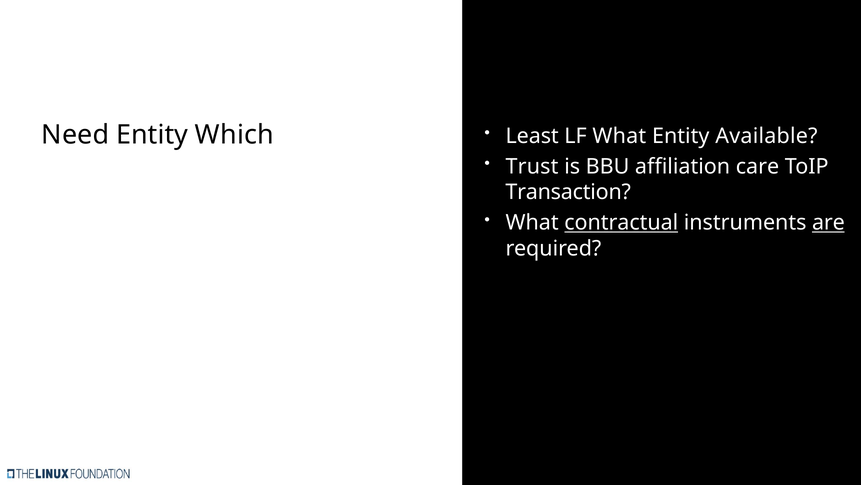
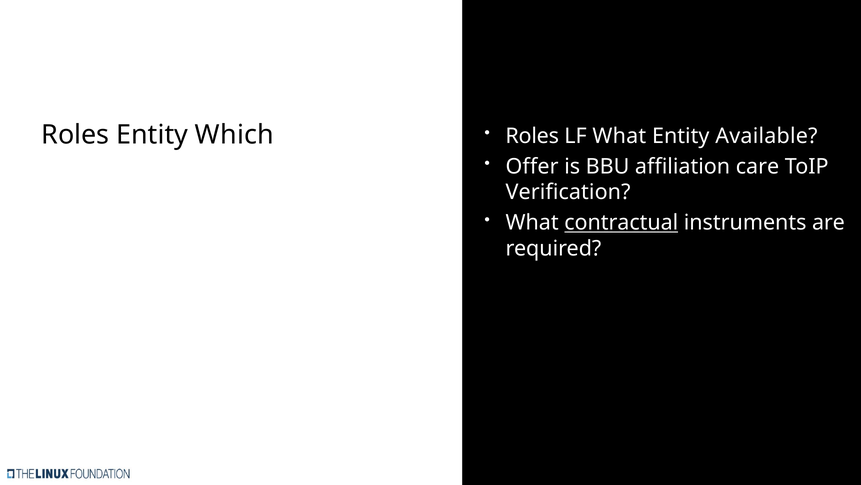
Least at (532, 136): Least -> Roles
Need at (75, 135): Need -> Roles
Trust: Trust -> Offer
Transaction: Transaction -> Verification
are underline: present -> none
